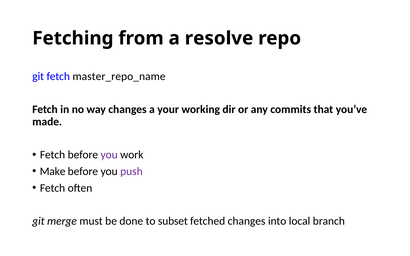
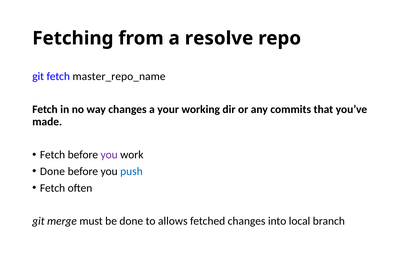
Make at (53, 172): Make -> Done
push colour: purple -> blue
subset: subset -> allows
